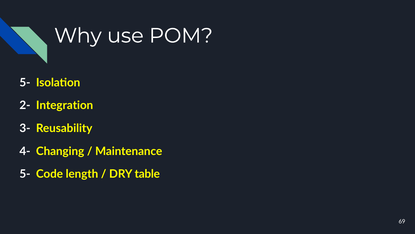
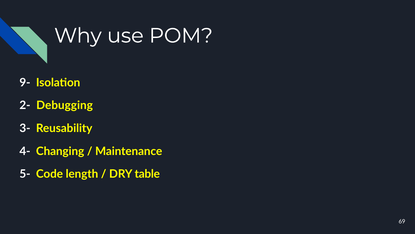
5- at (25, 82): 5- -> 9-
Integration: Integration -> Debugging
